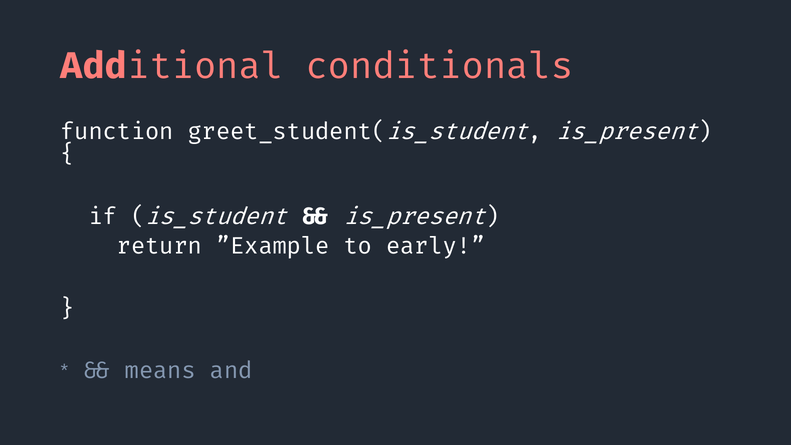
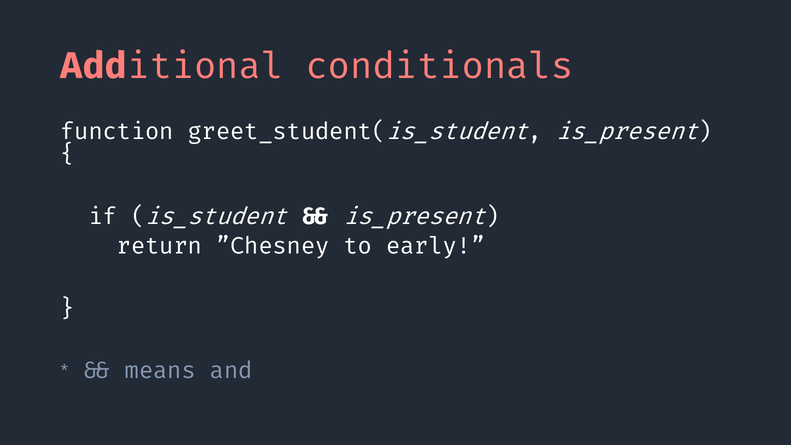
”Example: ”Example -> ”Chesney
